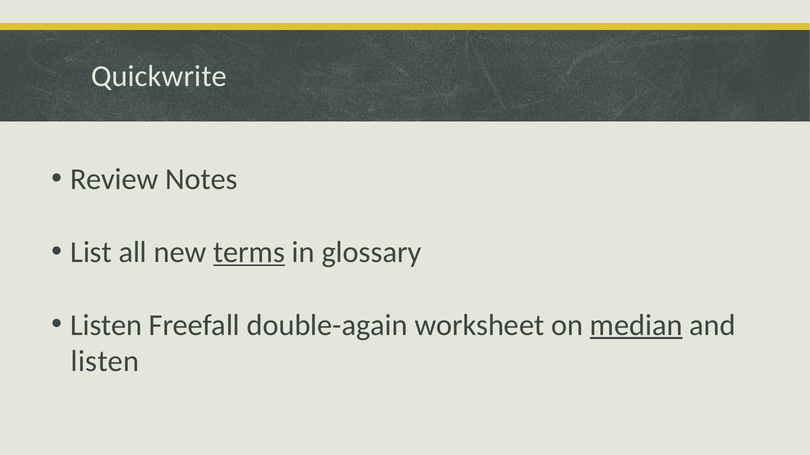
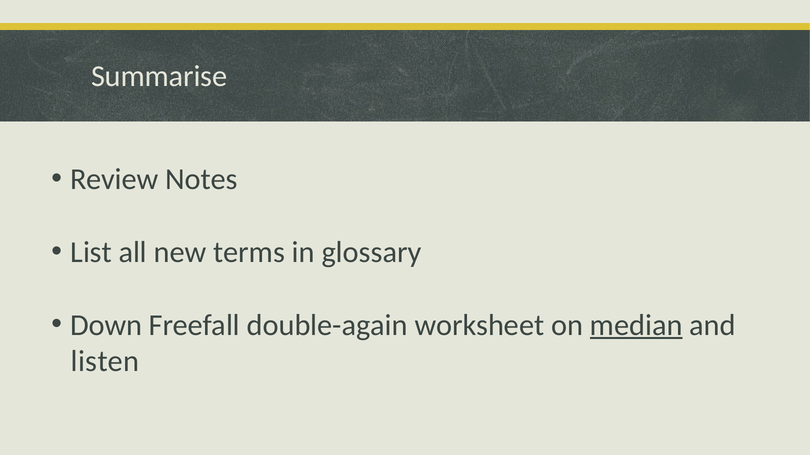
Quickwrite: Quickwrite -> Summarise
terms underline: present -> none
Listen at (106, 325): Listen -> Down
